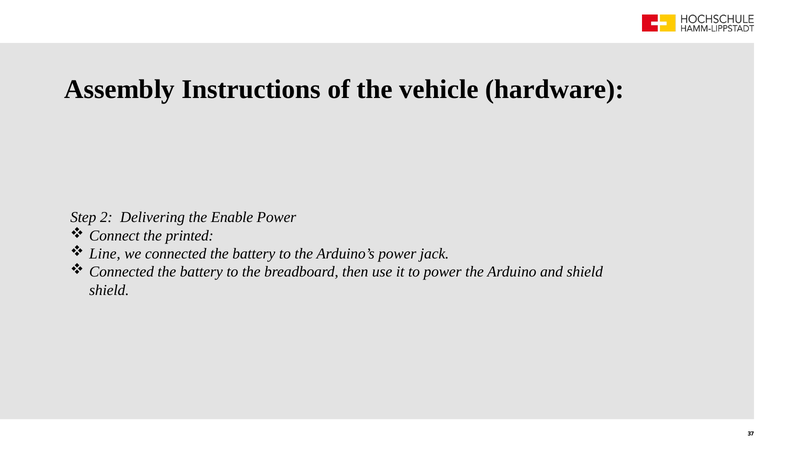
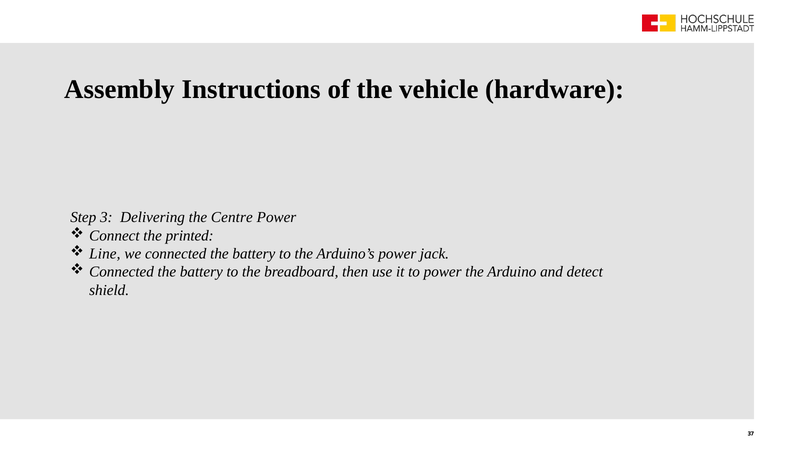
2: 2 -> 3
Enable: Enable -> Centre
and shield: shield -> detect
